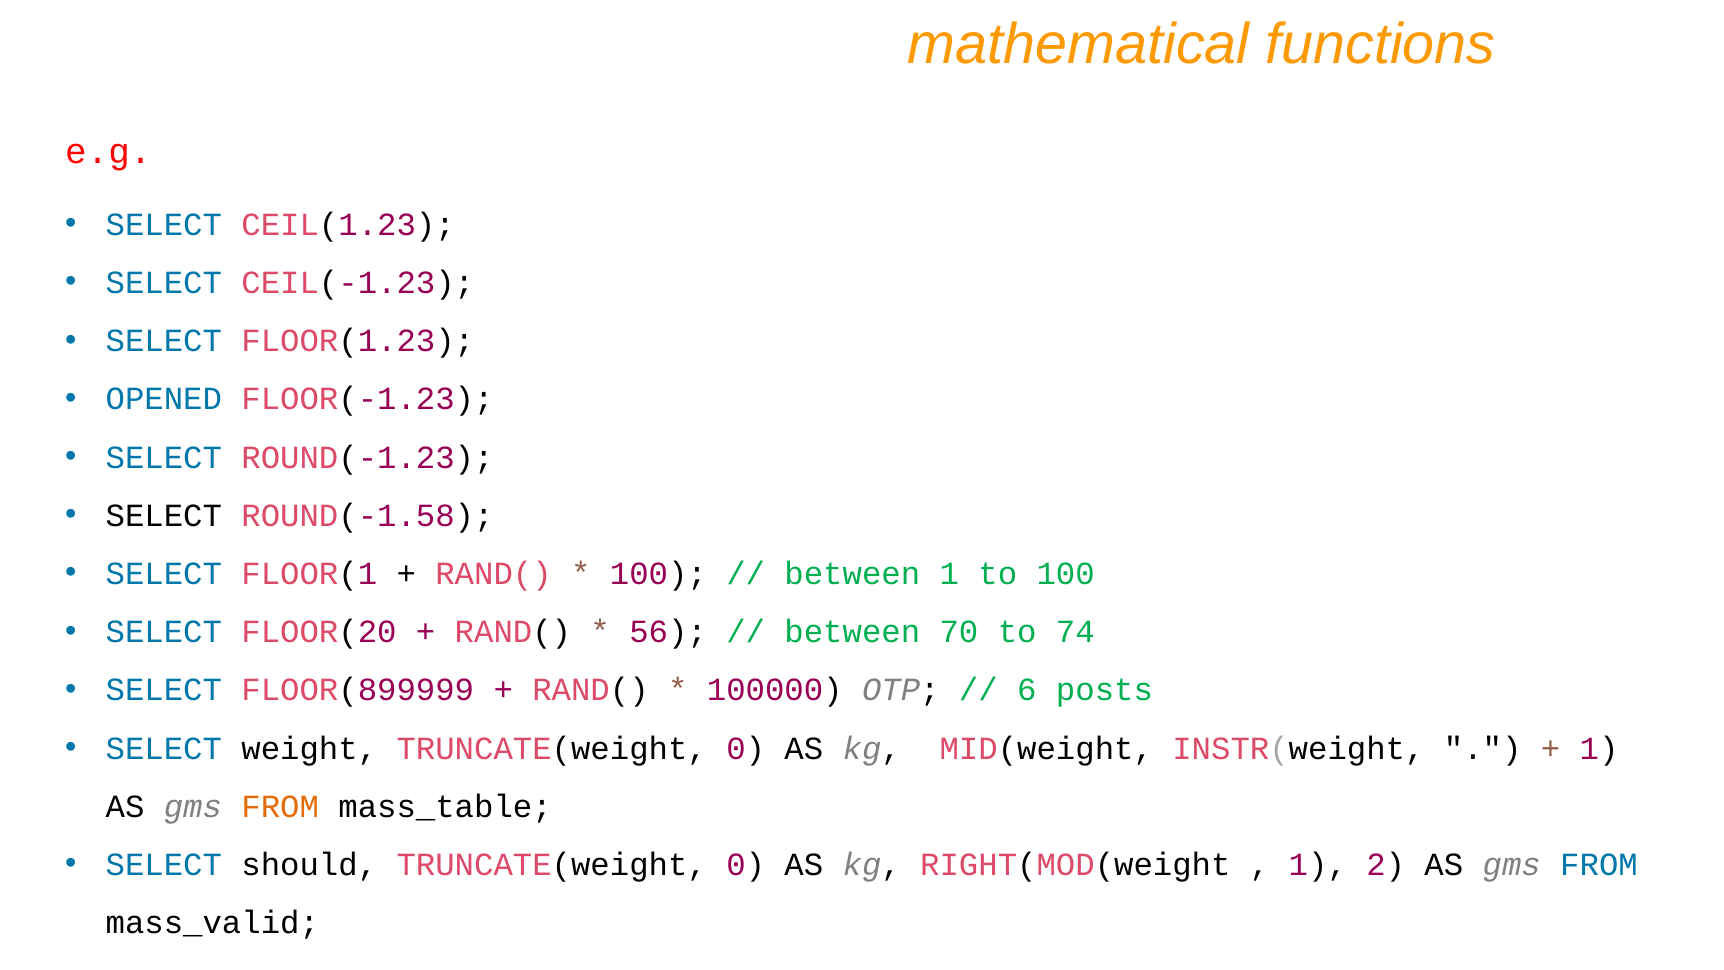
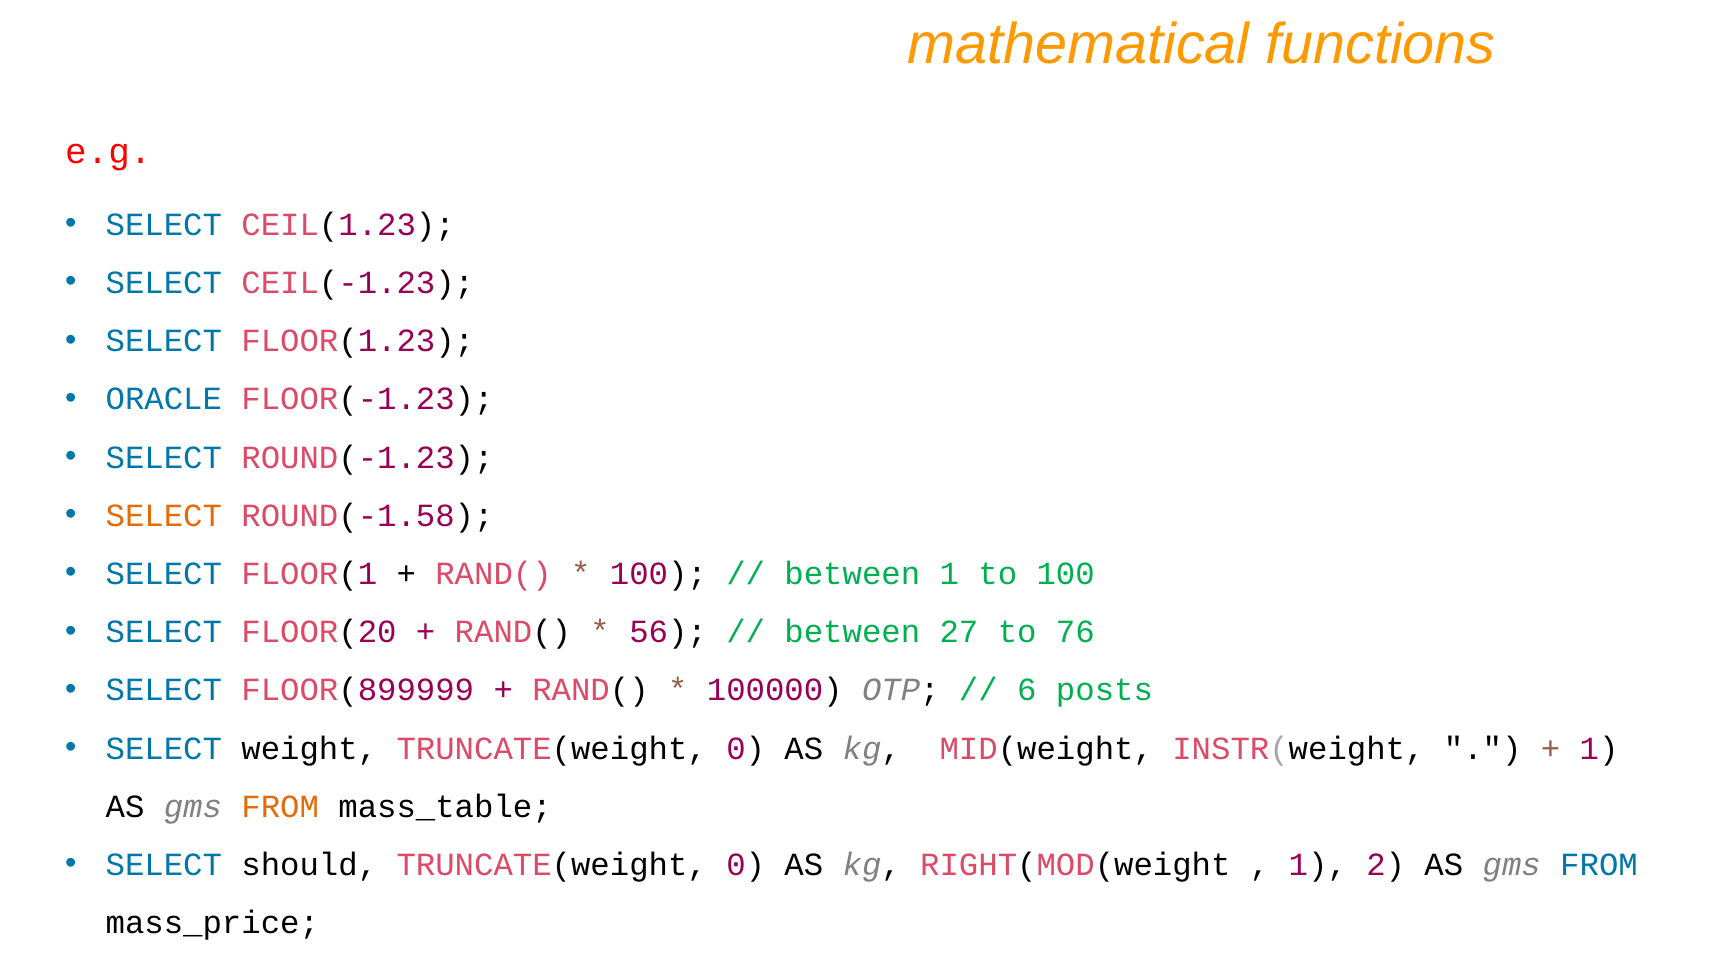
OPENED: OPENED -> ORACLE
SELECT at (164, 516) colour: black -> orange
70: 70 -> 27
74: 74 -> 76
mass_valid: mass_valid -> mass_price
